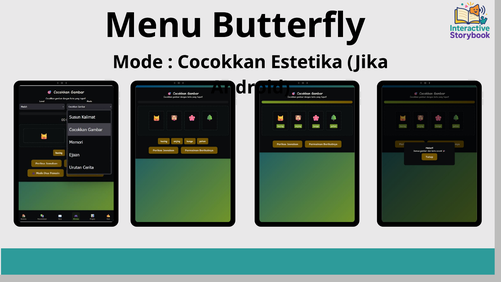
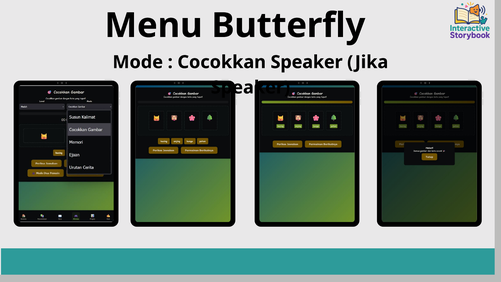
Cocokkan Estetika: Estetika -> Speaker
Android at (250, 87): Android -> Speaker
